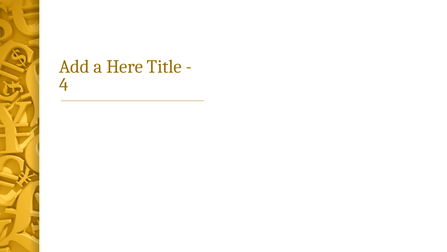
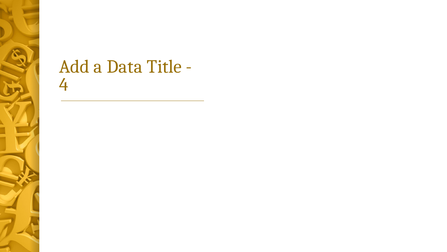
Here: Here -> Data
